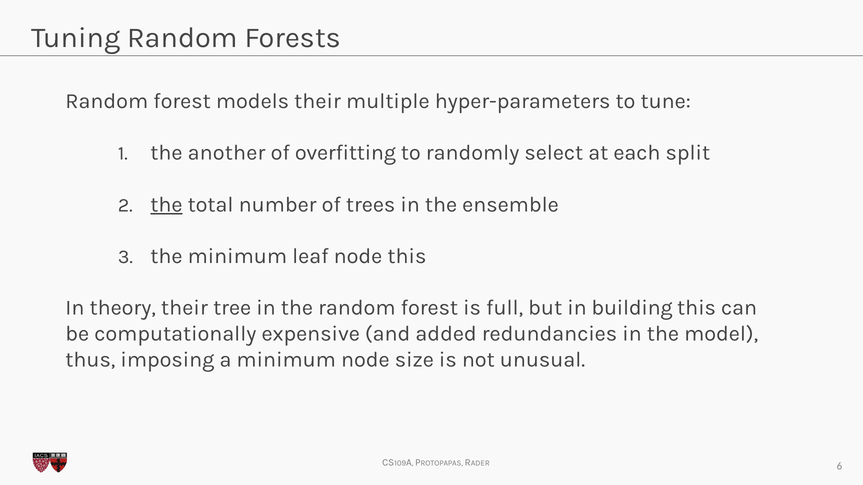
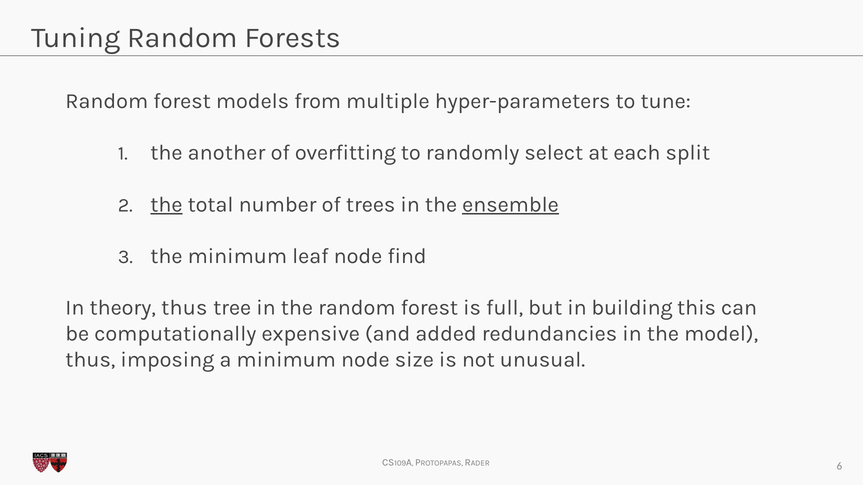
models their: their -> from
ensemble underline: none -> present
node this: this -> find
theory their: their -> thus
